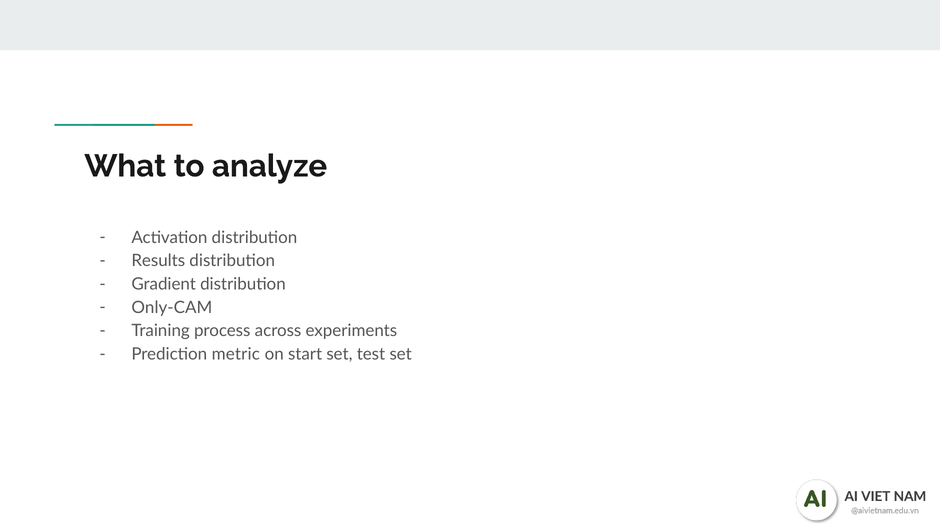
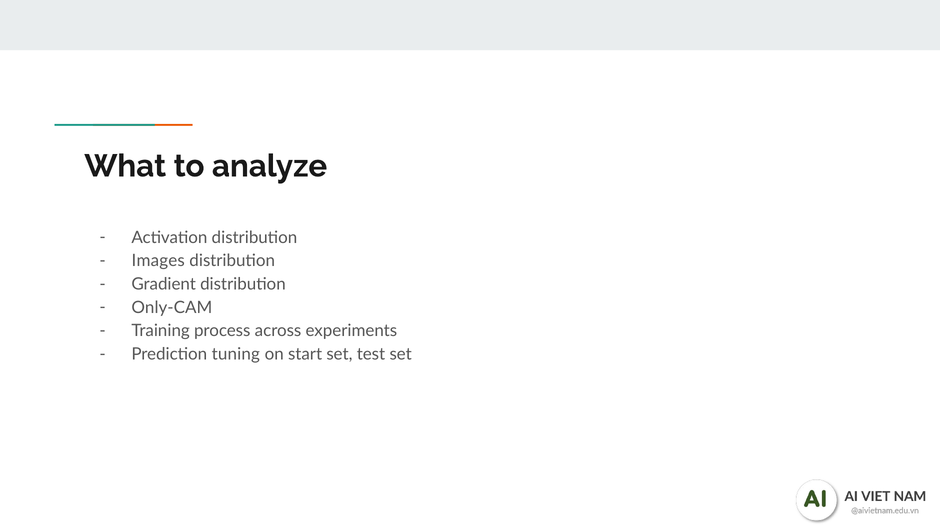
Results: Results -> Images
metric: metric -> tuning
